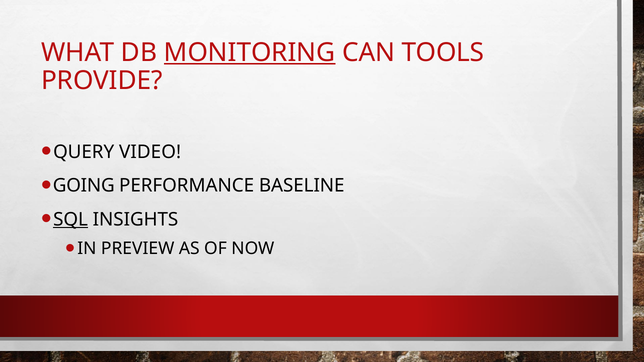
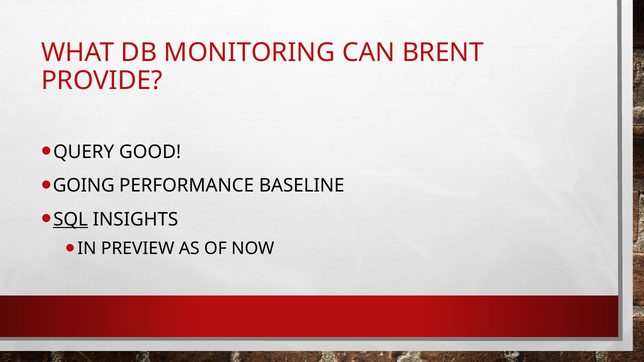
MONITORING underline: present -> none
TOOLS: TOOLS -> BRENT
VIDEO: VIDEO -> GOOD
